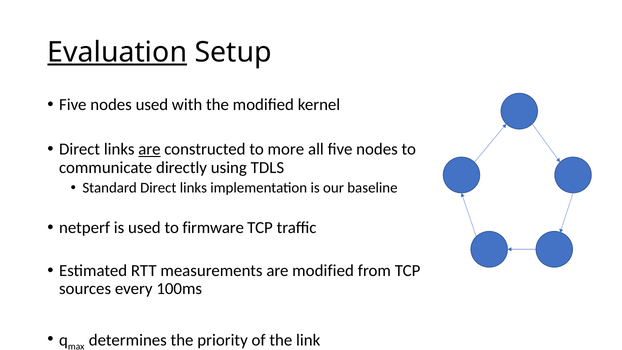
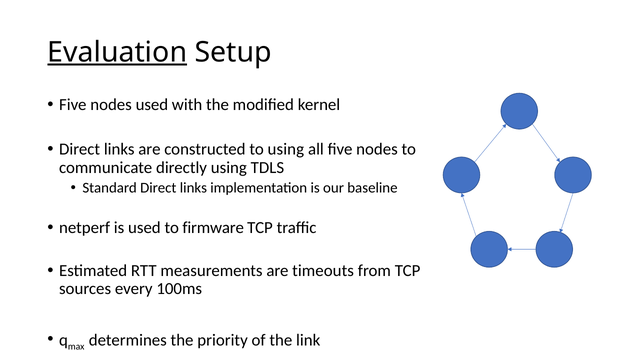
are at (149, 149) underline: present -> none
to more: more -> using
are modified: modified -> timeouts
